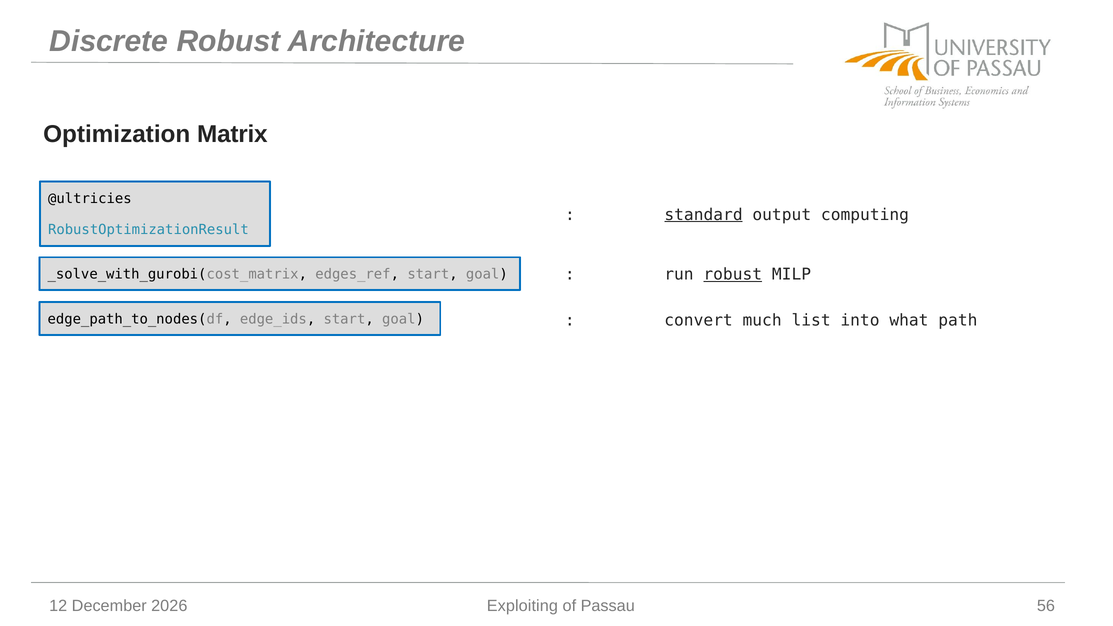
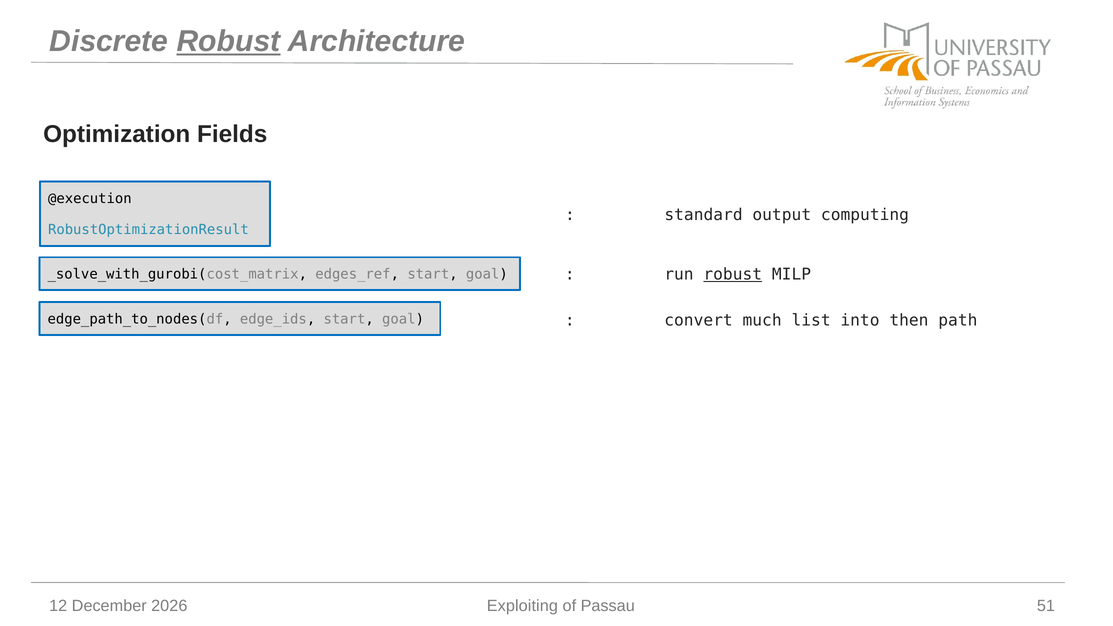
Robust at (229, 41) underline: none -> present
Matrix: Matrix -> Fields
@ultricies: @ultricies -> @execution
standard underline: present -> none
what: what -> then
56: 56 -> 51
